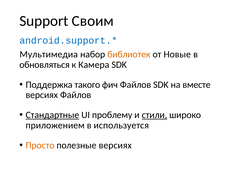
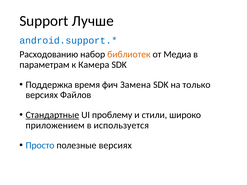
Своим: Своим -> Лучше
Мультимедиа: Мультимедиа -> Расходованию
Новые: Новые -> Медиа
обновляться: обновляться -> параметрам
такого: такого -> время
фич Файлов: Файлов -> Замена
вместе: вместе -> только
стили underline: present -> none
Просто colour: orange -> blue
